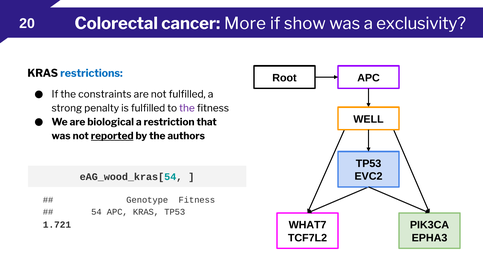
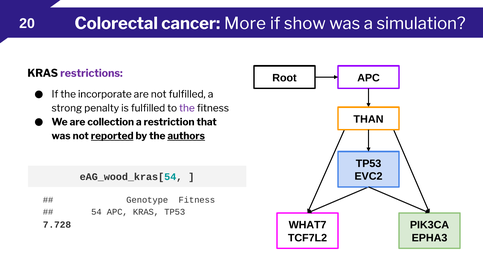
exclusivity: exclusivity -> simulation
restrictions colour: blue -> purple
constraints: constraints -> incorporate
WELL: WELL -> THAN
biological: biological -> collection
authors underline: none -> present
1.721: 1.721 -> 7.728
